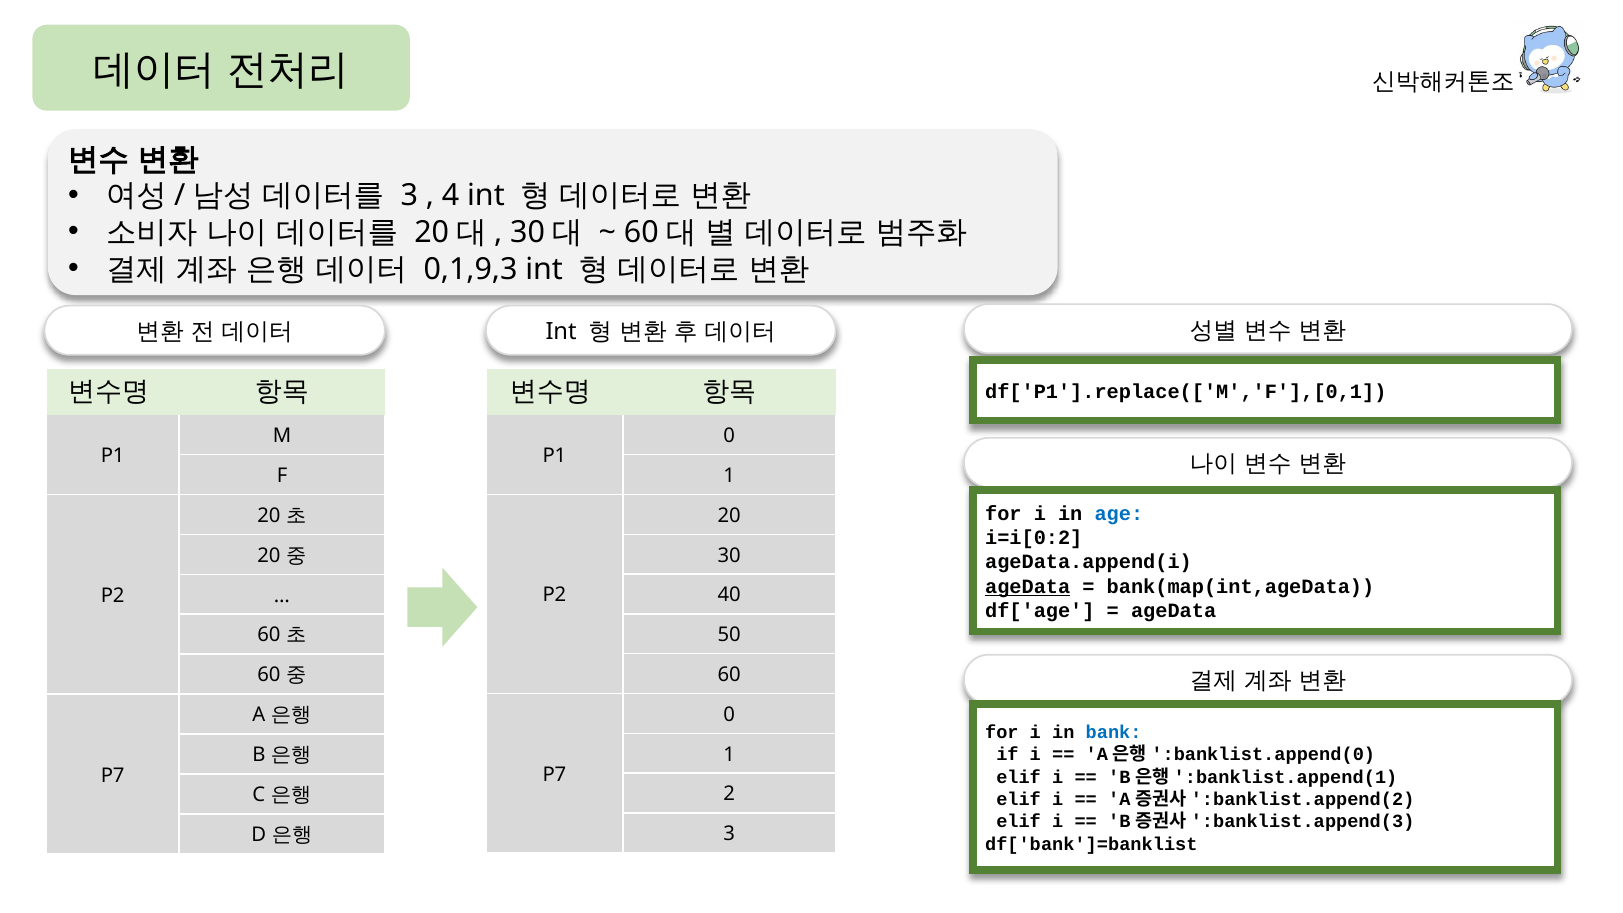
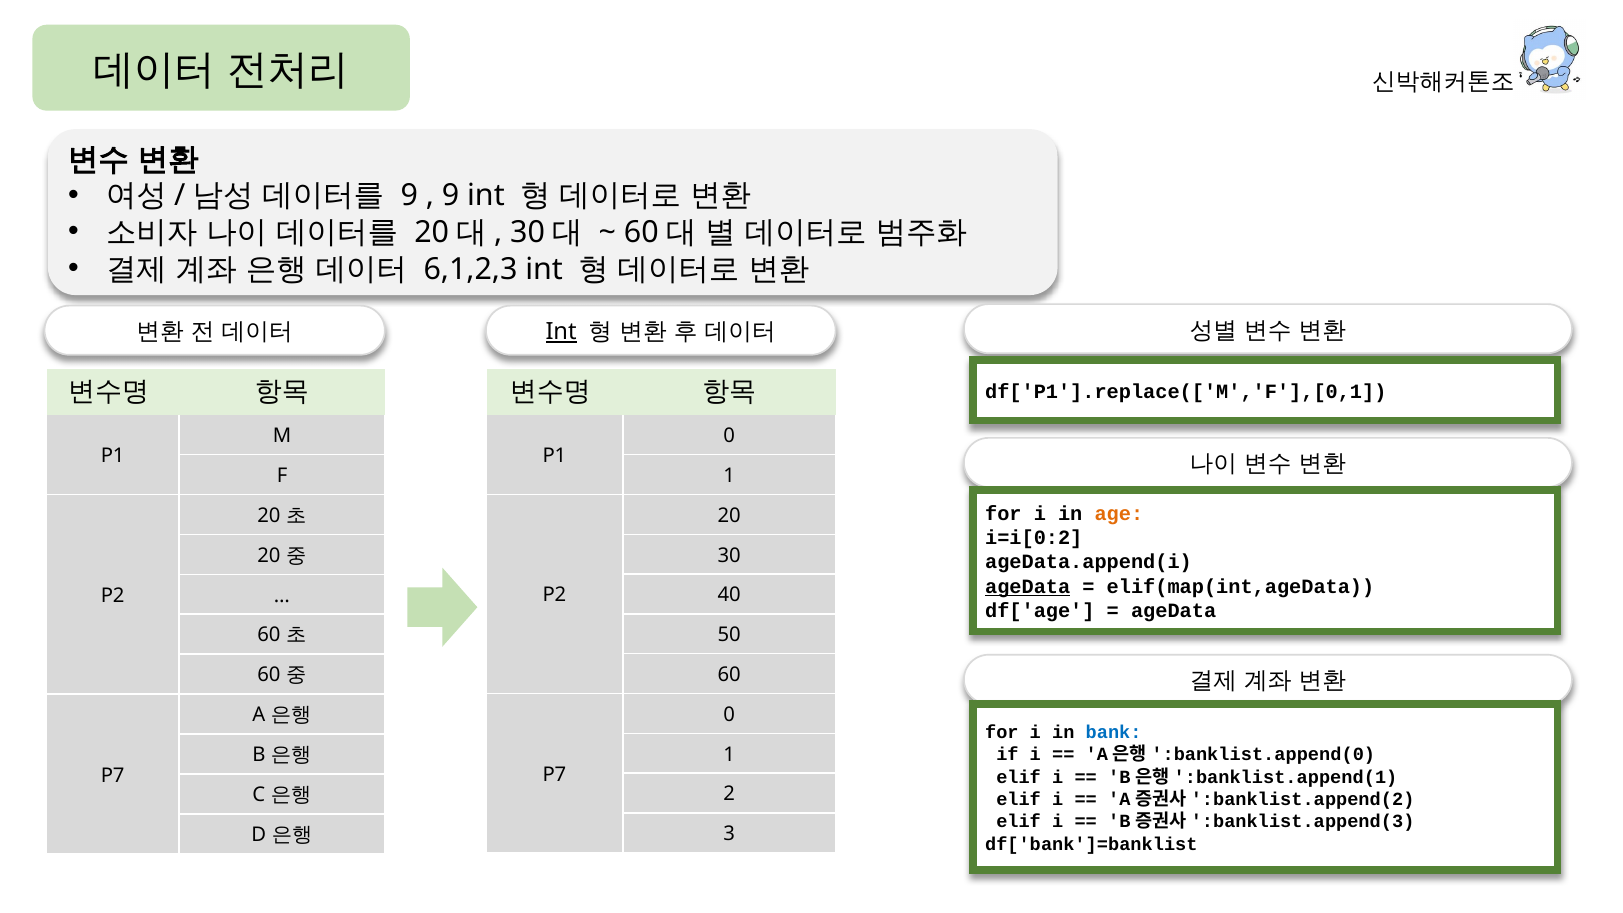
3 at (409, 196): 3 -> 9
4 at (451, 196): 4 -> 9
0,1,9,3: 0,1,9,3 -> 6,1,2,3
Int at (561, 332) underline: none -> present
age colour: blue -> orange
bank(map(int,ageData: bank(map(int,ageData -> elif(map(int,ageData
